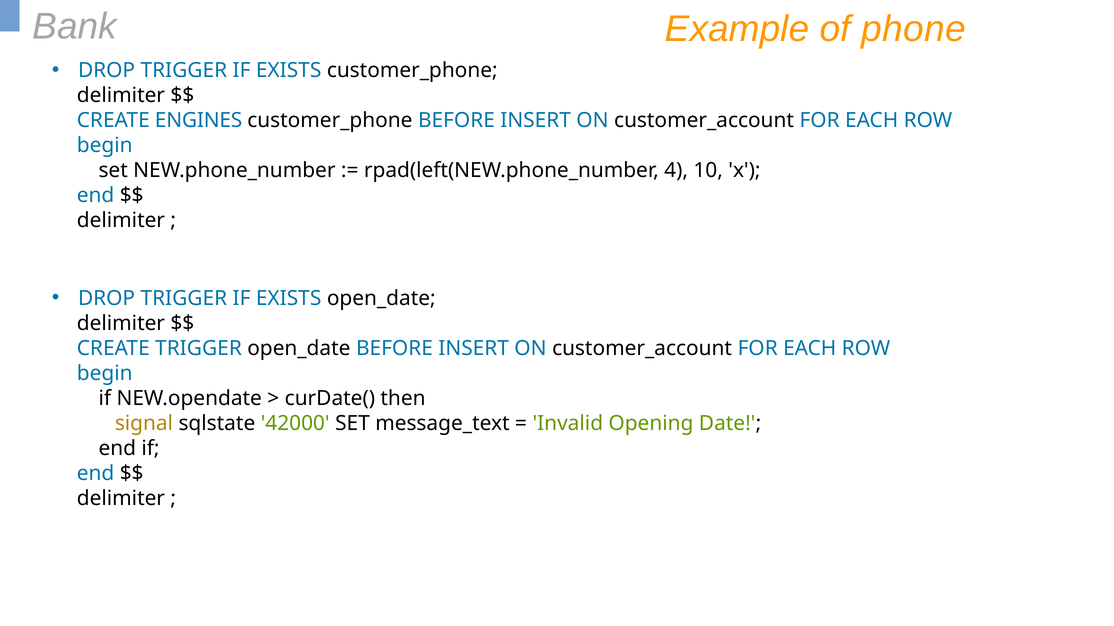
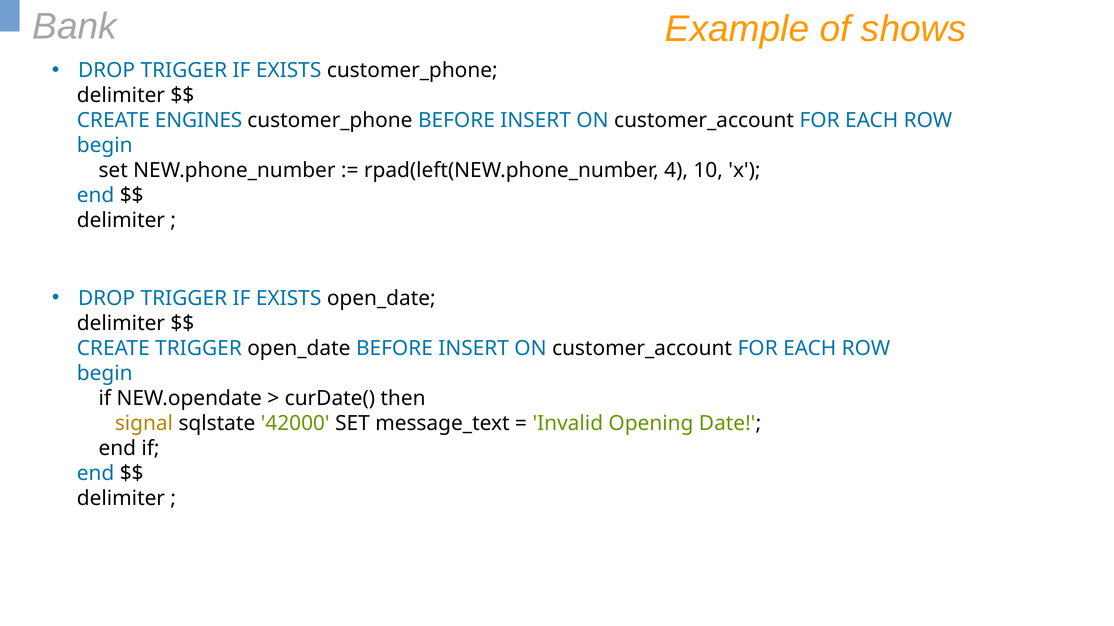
phone: phone -> shows
